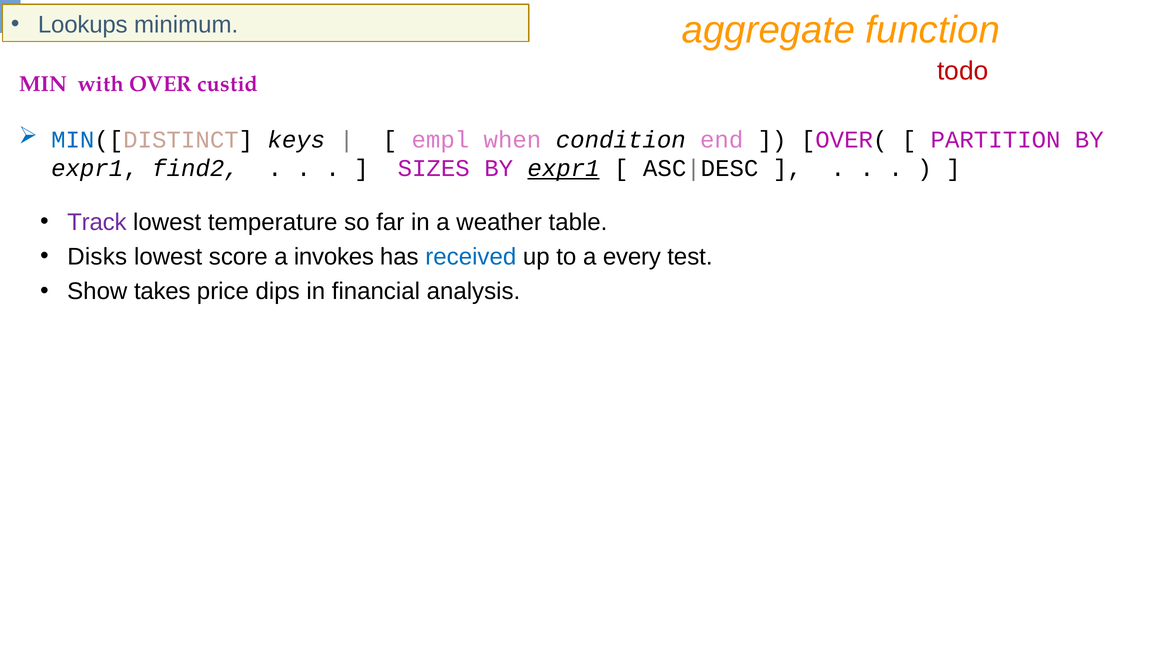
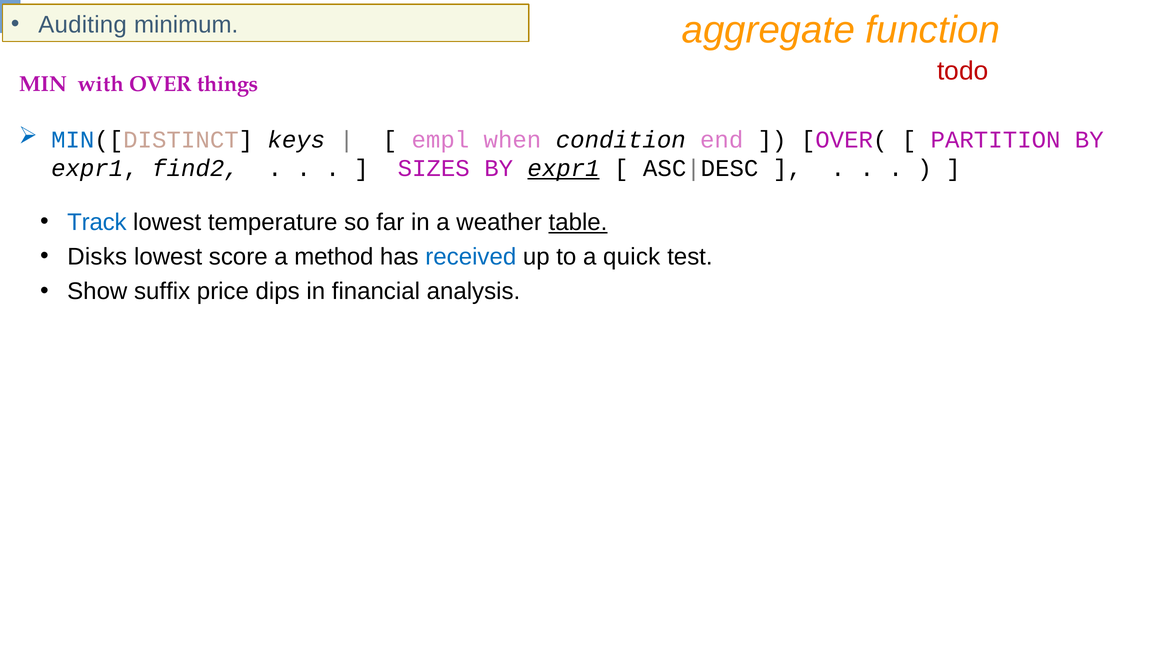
Lookups: Lookups -> Auditing
custid: custid -> things
Track colour: purple -> blue
table underline: none -> present
invokes: invokes -> method
every: every -> quick
takes: takes -> suffix
